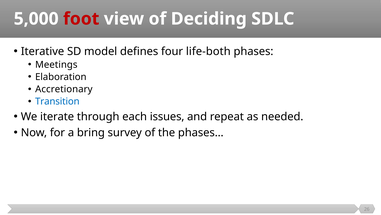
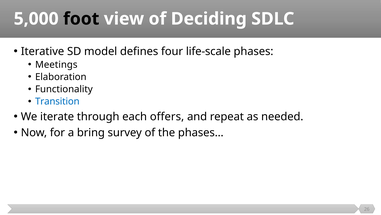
foot colour: red -> black
life-both: life-both -> life-scale
Accretionary: Accretionary -> Functionality
issues: issues -> offers
